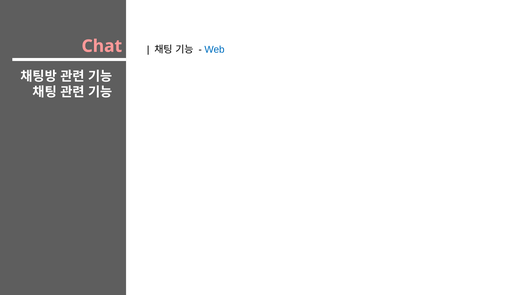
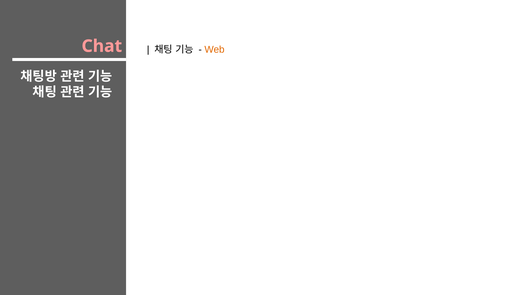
Web colour: blue -> orange
